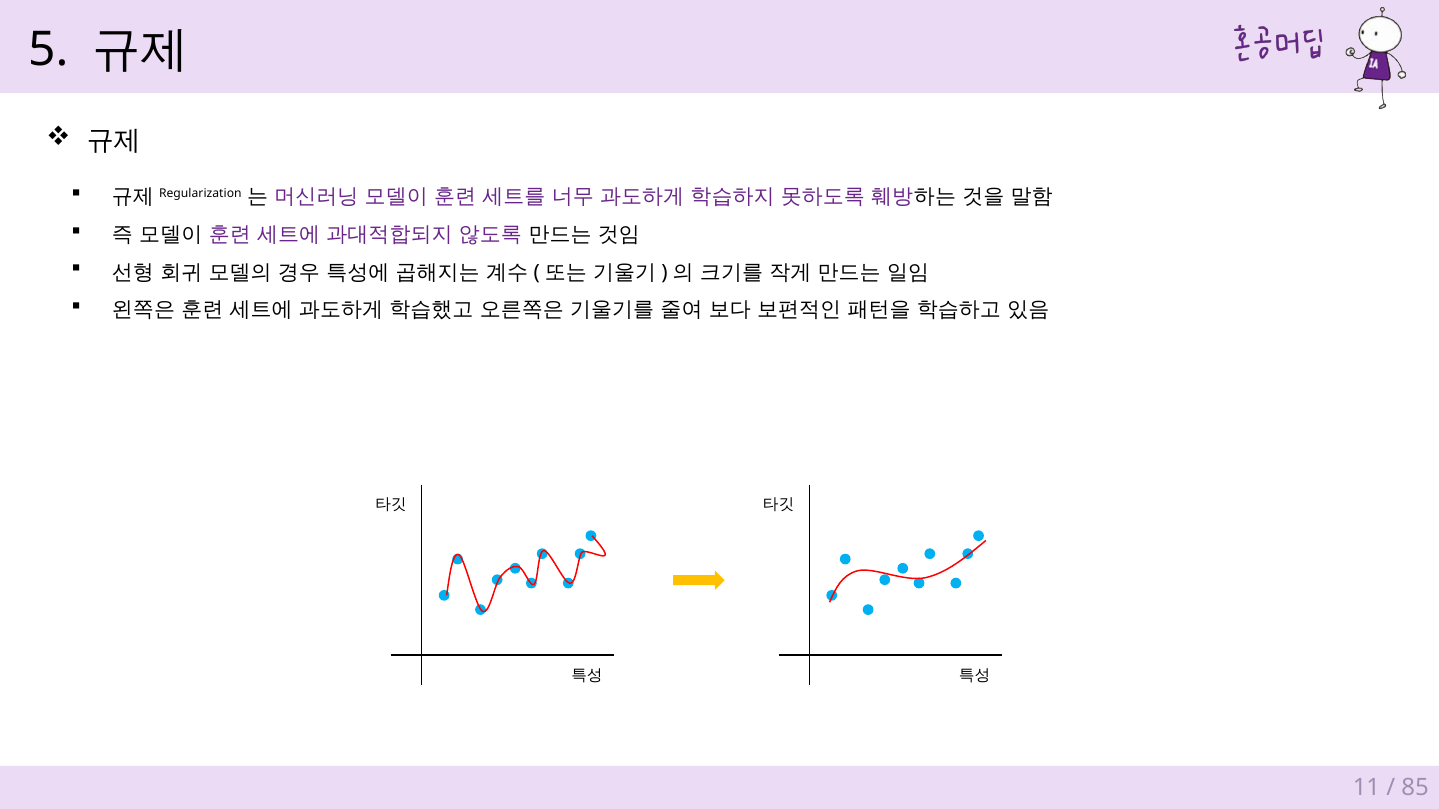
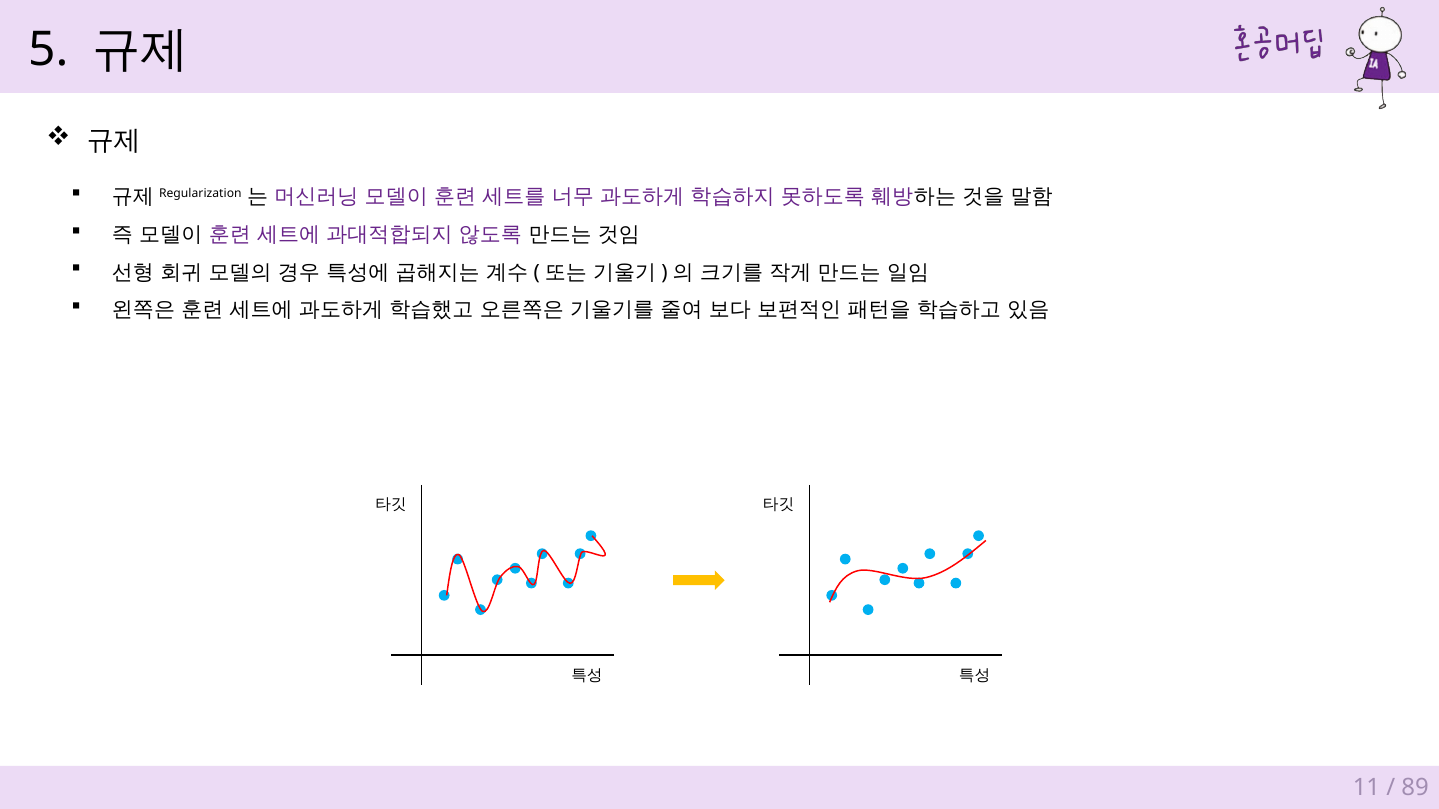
85: 85 -> 89
